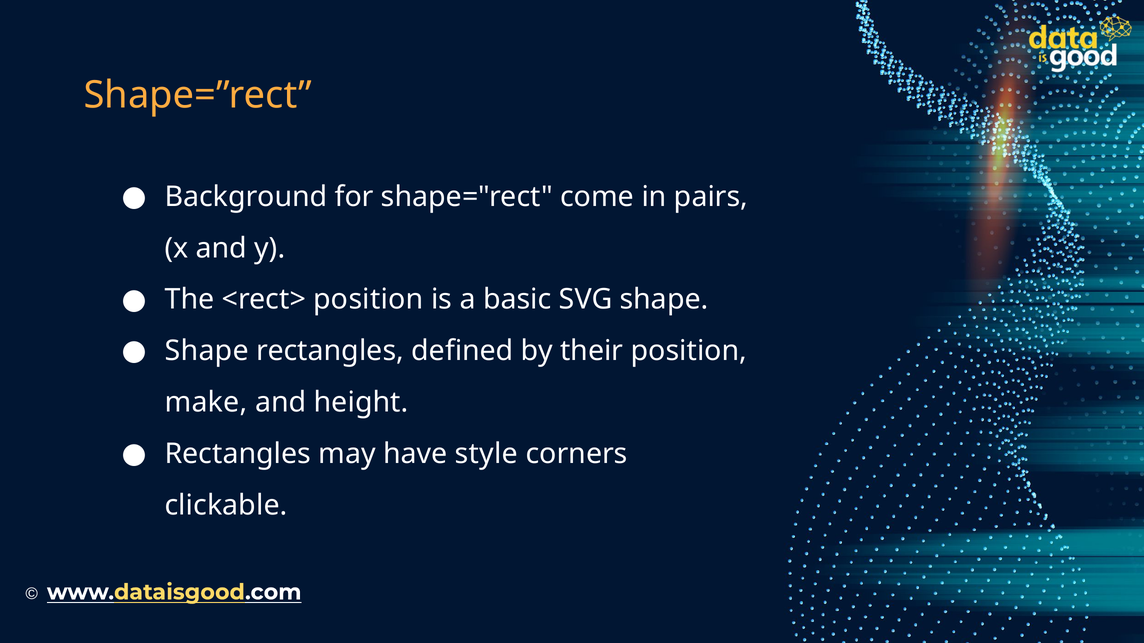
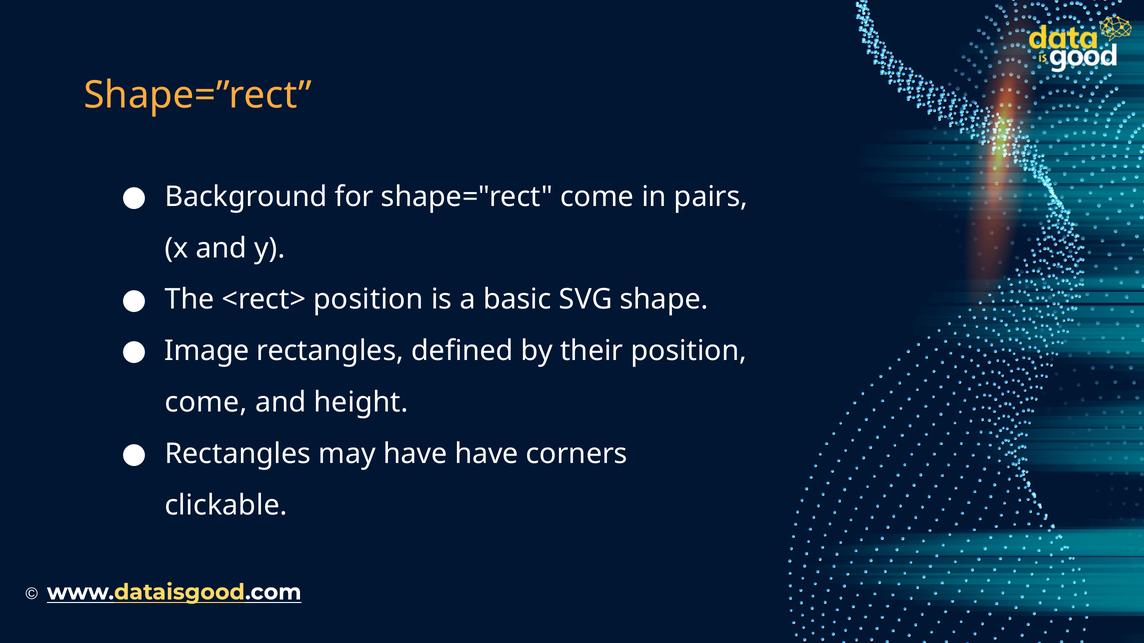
Shape at (207, 351): Shape -> Image
make at (206, 403): make -> come
have style: style -> have
